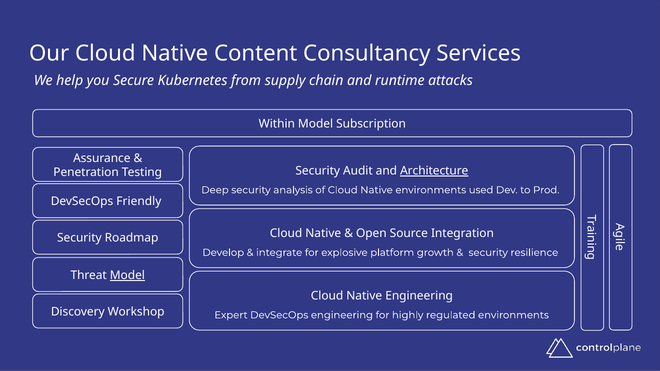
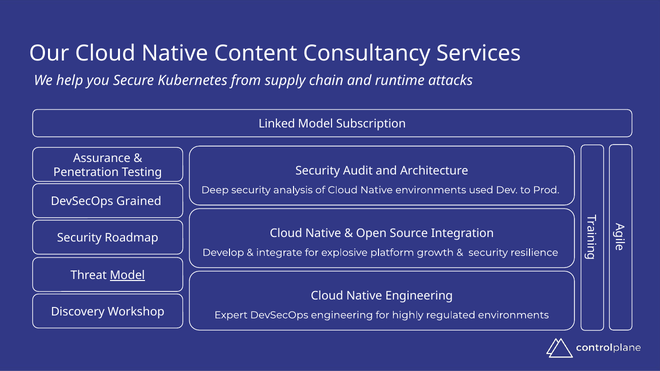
Within: Within -> Linked
Architecture underline: present -> none
Friendly: Friendly -> Grained
